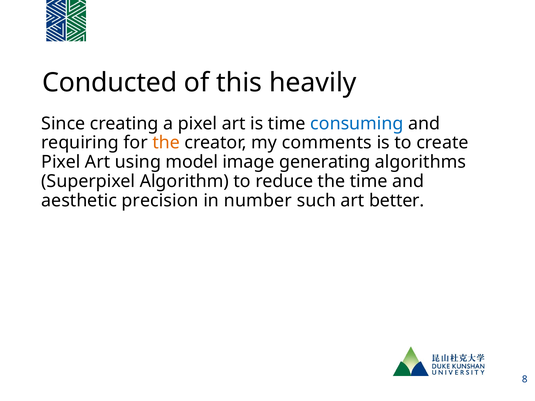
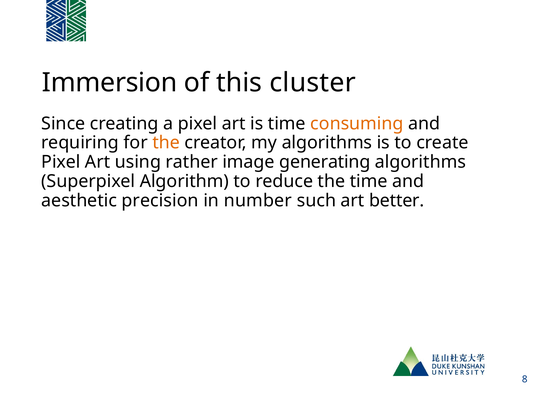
Conducted: Conducted -> Immersion
heavily: heavily -> cluster
consuming colour: blue -> orange
my comments: comments -> algorithms
model: model -> rather
